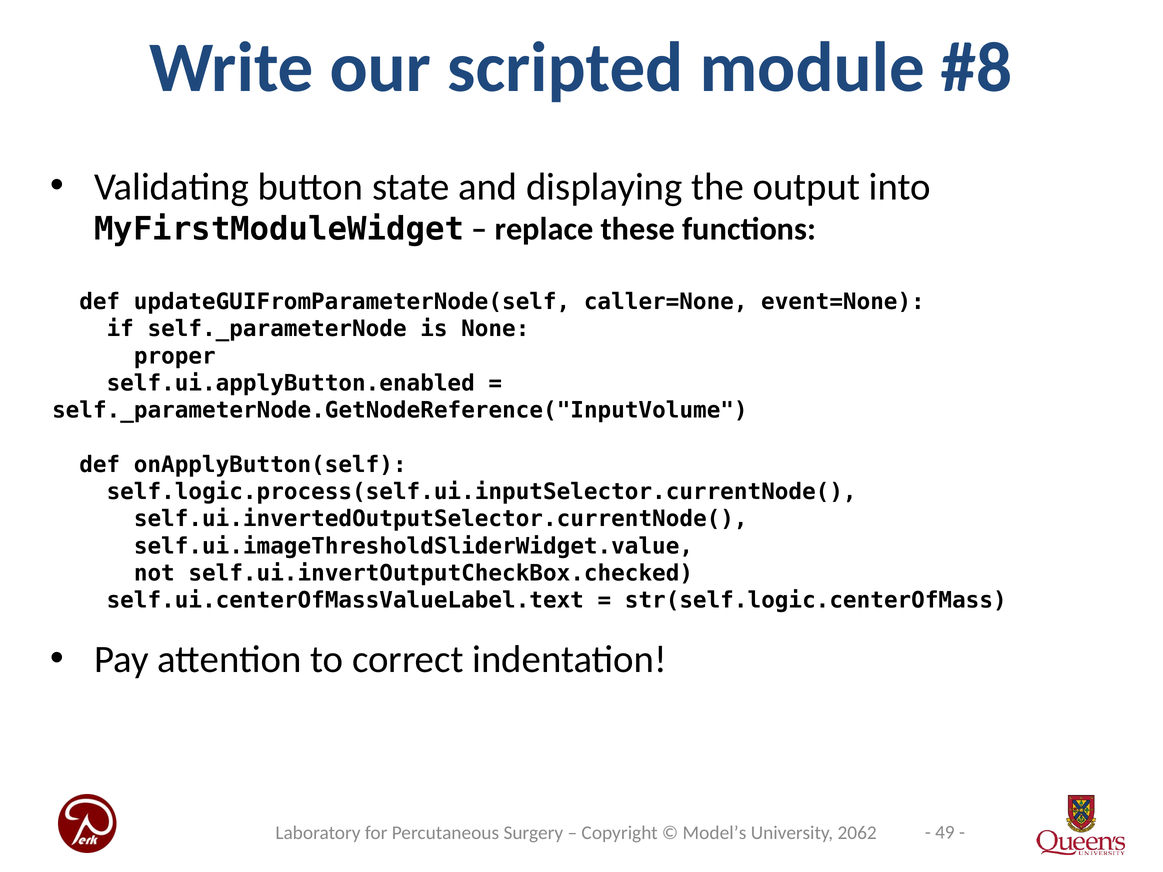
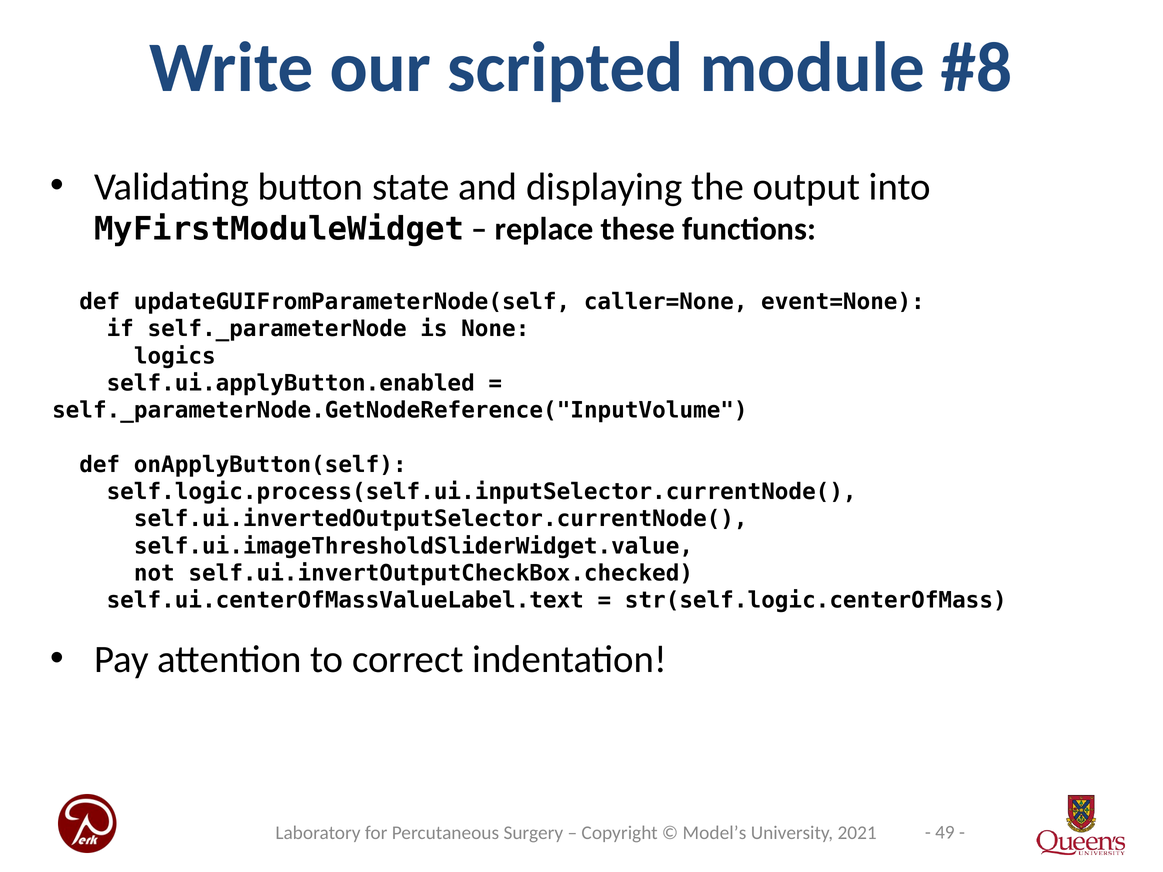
proper: proper -> logics
2062: 2062 -> 2021
